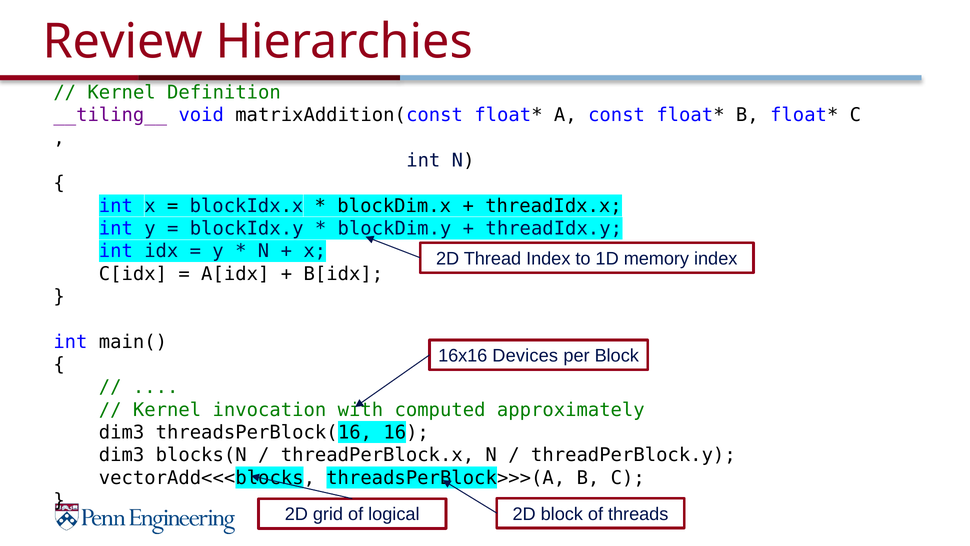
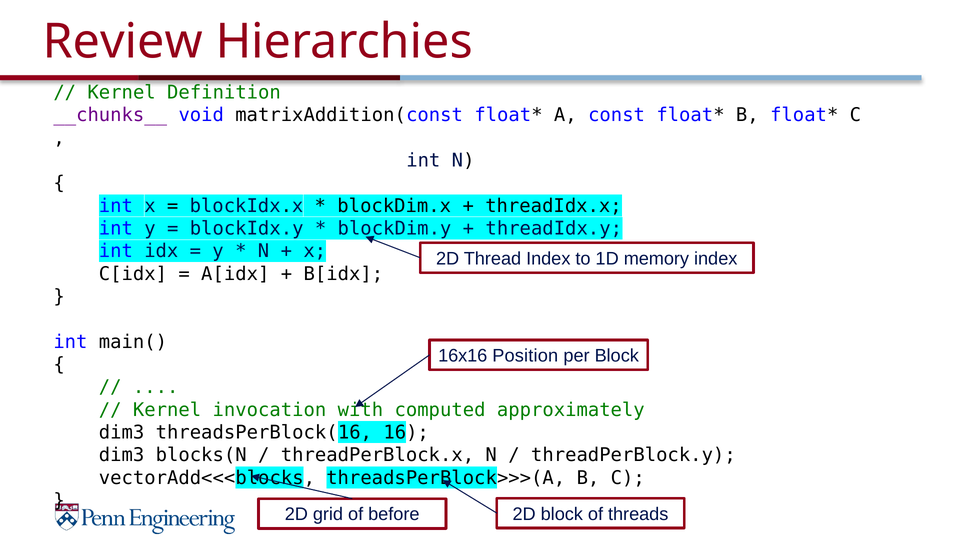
__tiling__: __tiling__ -> __chunks__
Devices: Devices -> Position
logical: logical -> before
